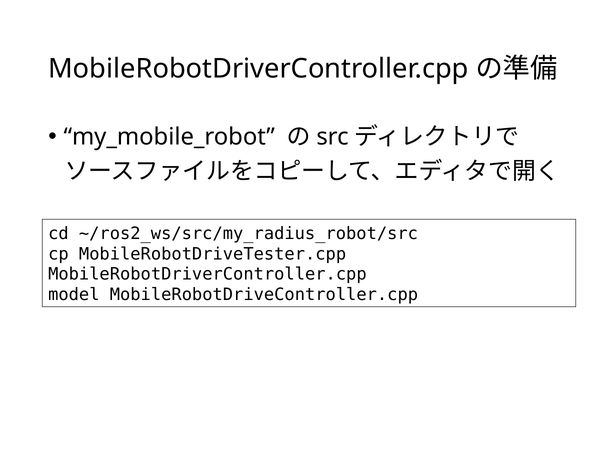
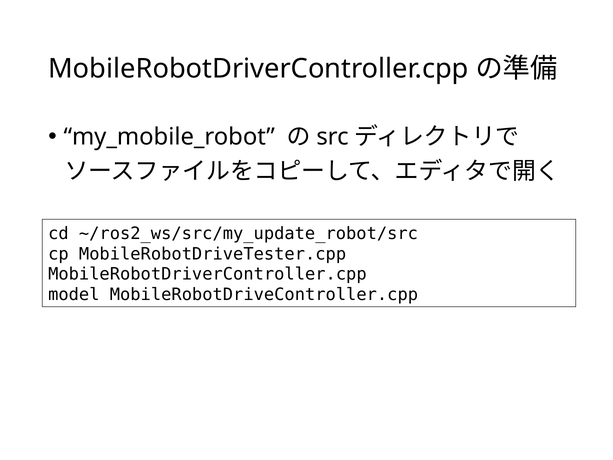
~/ros2_ws/src/my_radius_robot/src: ~/ros2_ws/src/my_radius_robot/src -> ~/ros2_ws/src/my_update_robot/src
